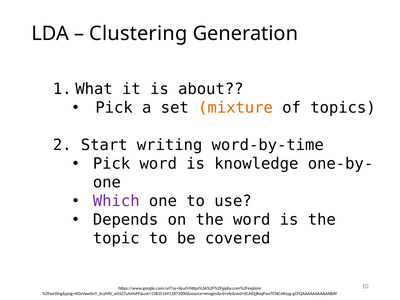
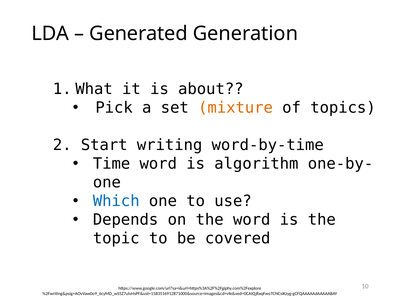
Clustering: Clustering -> Generated
Pick at (112, 164): Pick -> Time
knowledge: knowledge -> algorithm
Which colour: purple -> blue
